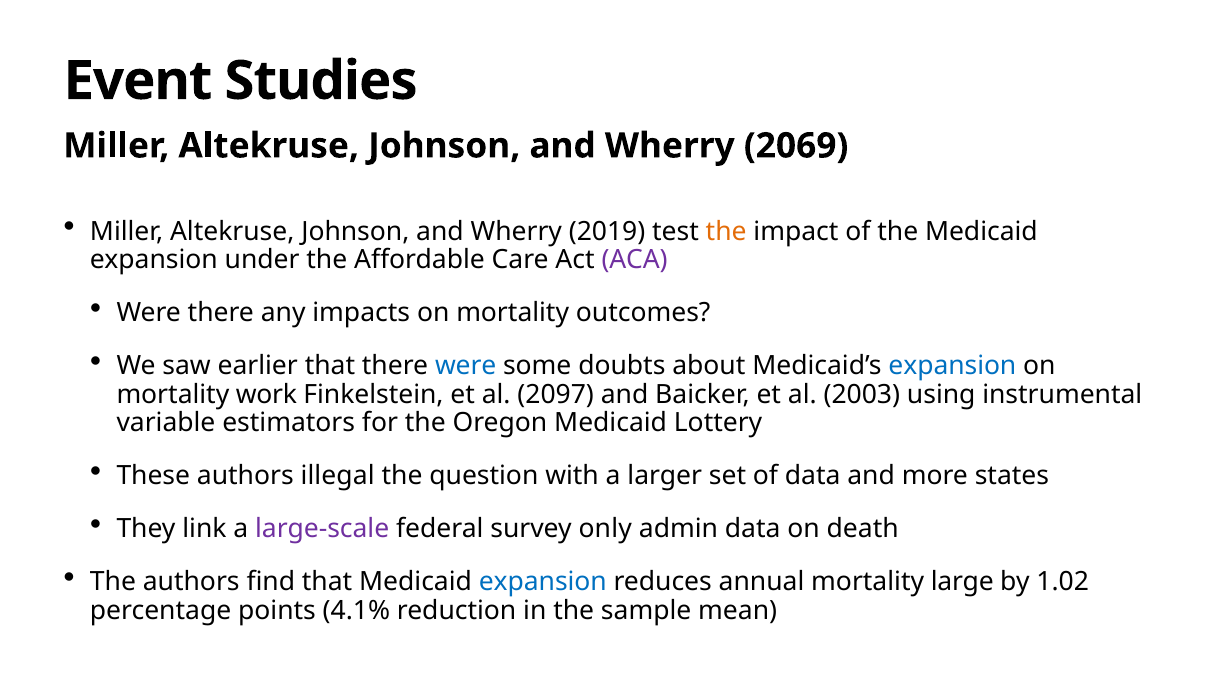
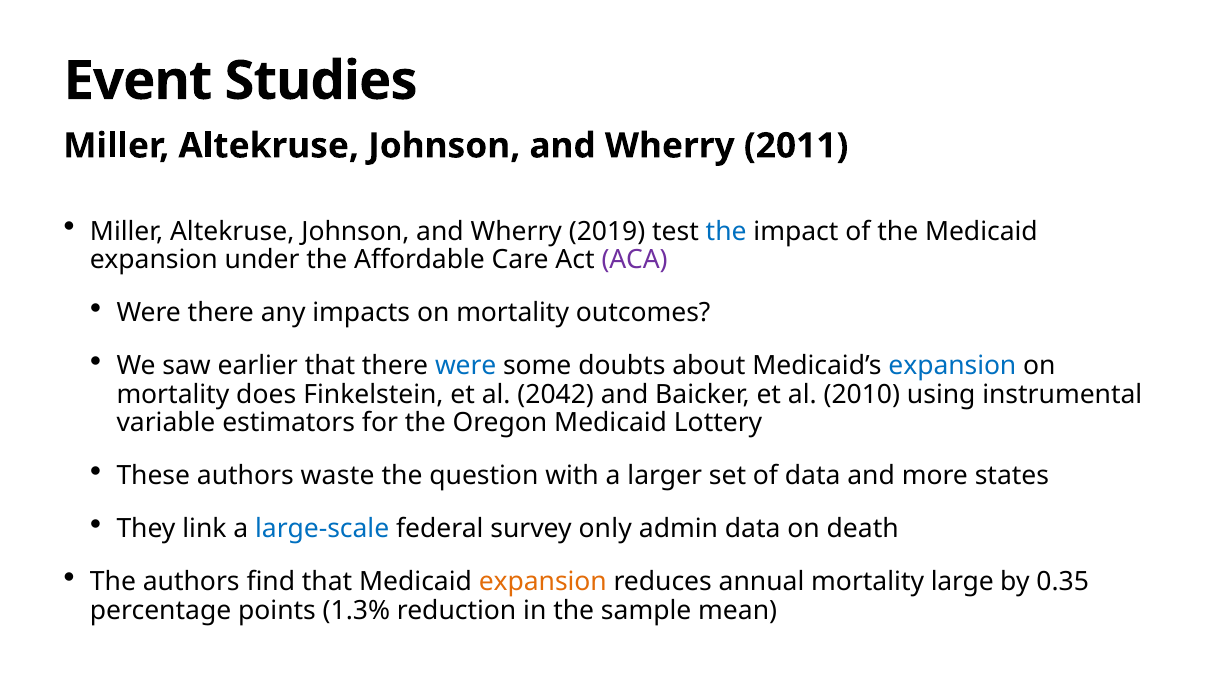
2069: 2069 -> 2011
the at (726, 231) colour: orange -> blue
work: work -> does
2097: 2097 -> 2042
2003: 2003 -> 2010
illegal: illegal -> waste
large-scale colour: purple -> blue
expansion at (543, 582) colour: blue -> orange
1.02: 1.02 -> 0.35
4.1%: 4.1% -> 1.3%
